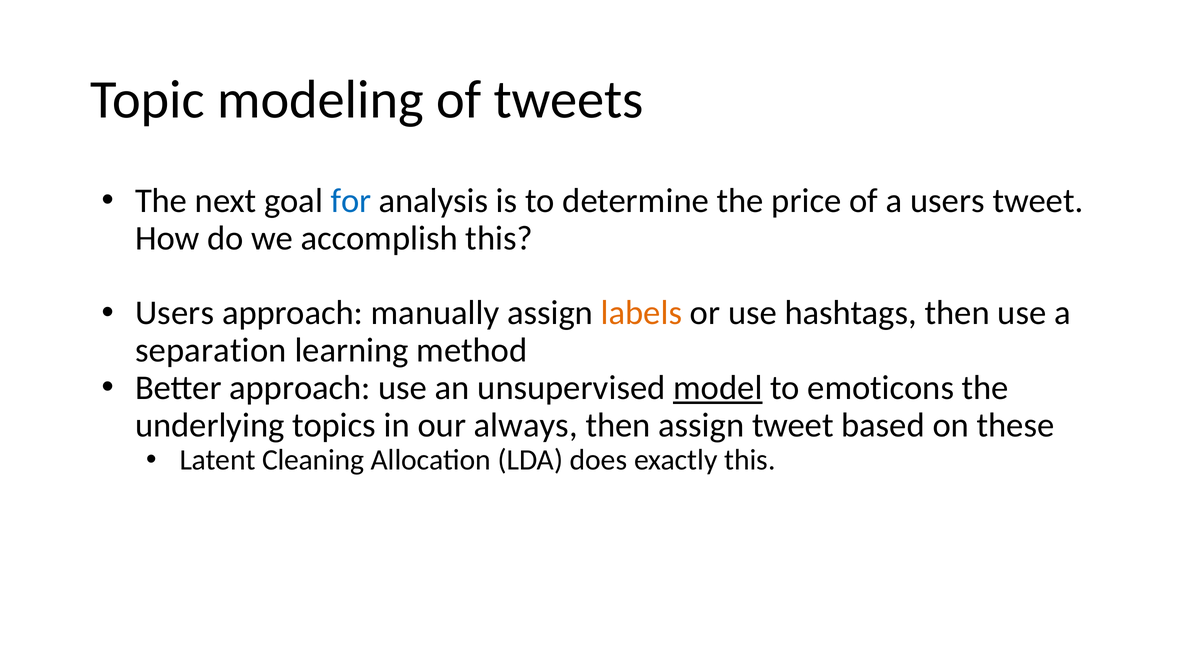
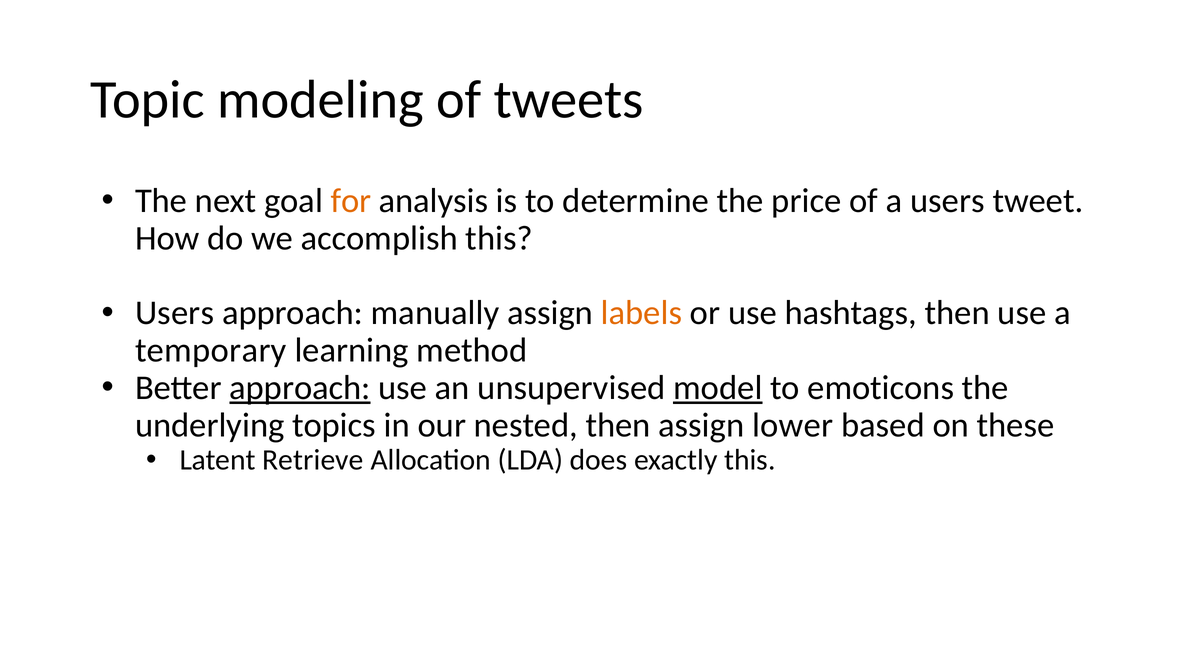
for colour: blue -> orange
separation: separation -> temporary
approach at (300, 388) underline: none -> present
always: always -> nested
assign tweet: tweet -> lower
Cleaning: Cleaning -> Retrieve
